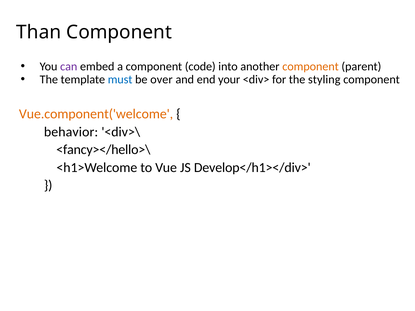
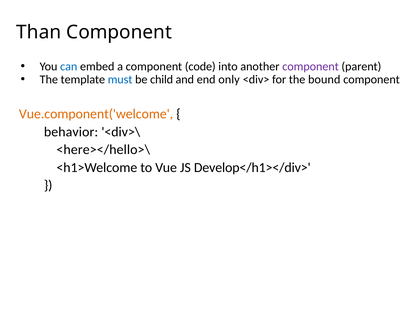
can colour: purple -> blue
component at (311, 66) colour: orange -> purple
over: over -> child
your: your -> only
styling: styling -> bound
<fancy></hello>\: <fancy></hello>\ -> <here></hello>\
